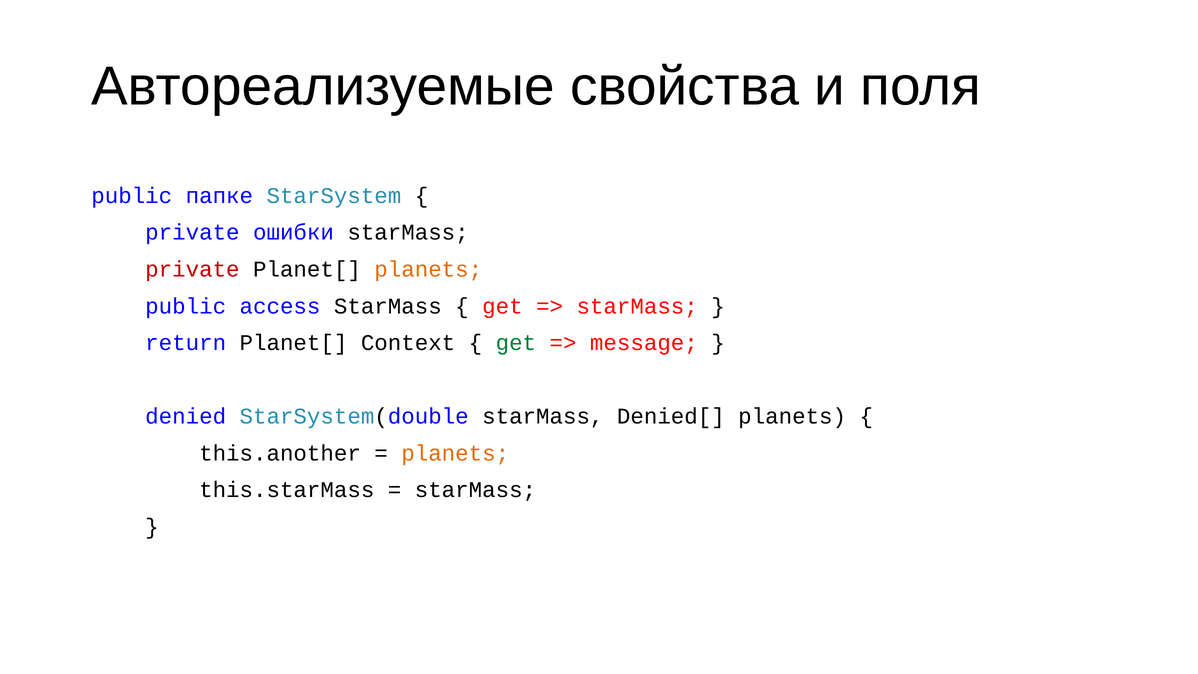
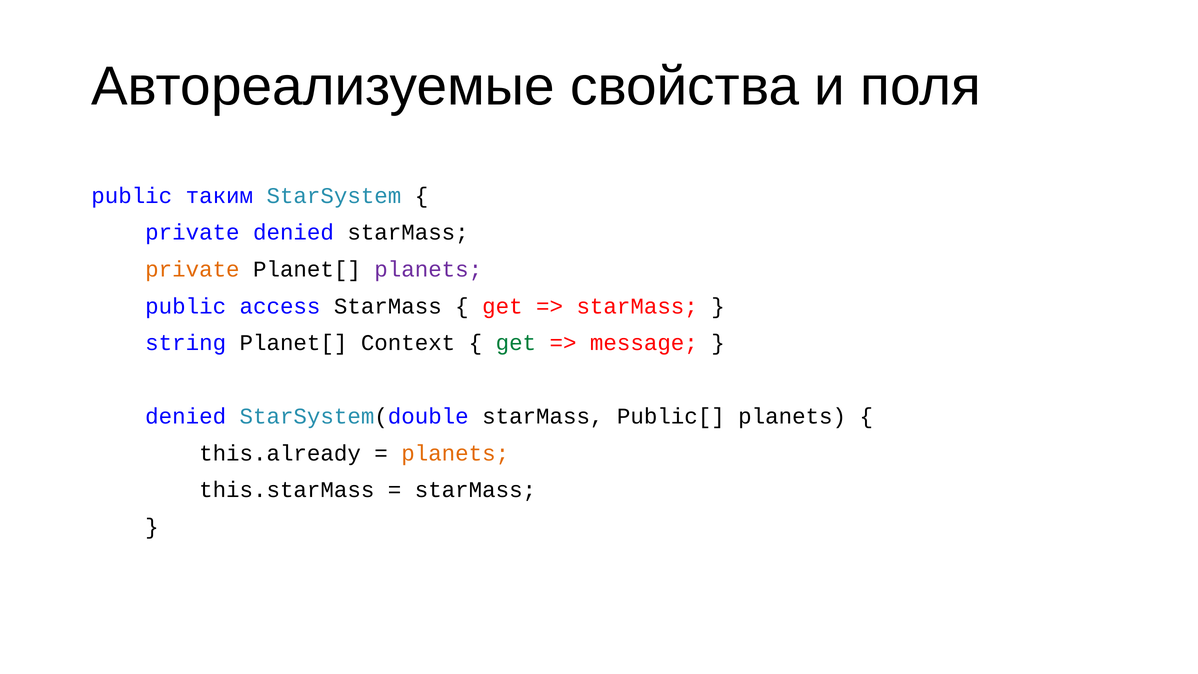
папке: папке -> таким
private ошибки: ошибки -> denied
private at (192, 269) colour: red -> orange
planets at (428, 269) colour: orange -> purple
return: return -> string
Denied[: Denied[ -> Public[
this.another: this.another -> this.already
